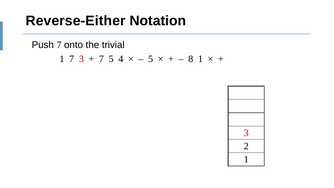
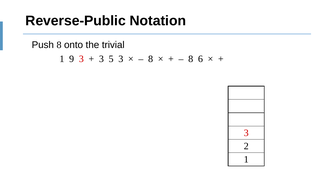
Reverse-Either: Reverse-Either -> Reverse-Public
Push 7: 7 -> 8
1 7: 7 -> 9
7 at (101, 59): 7 -> 3
5 4: 4 -> 3
5 at (151, 59): 5 -> 8
8 1: 1 -> 6
